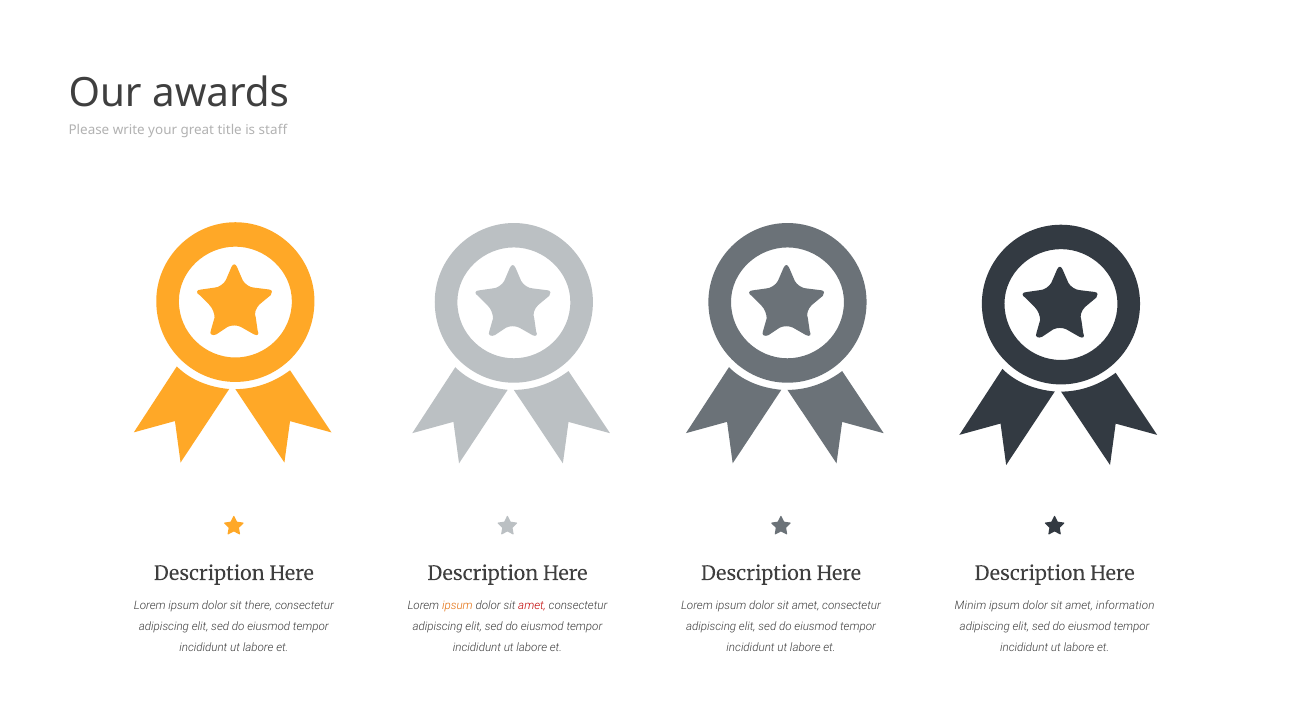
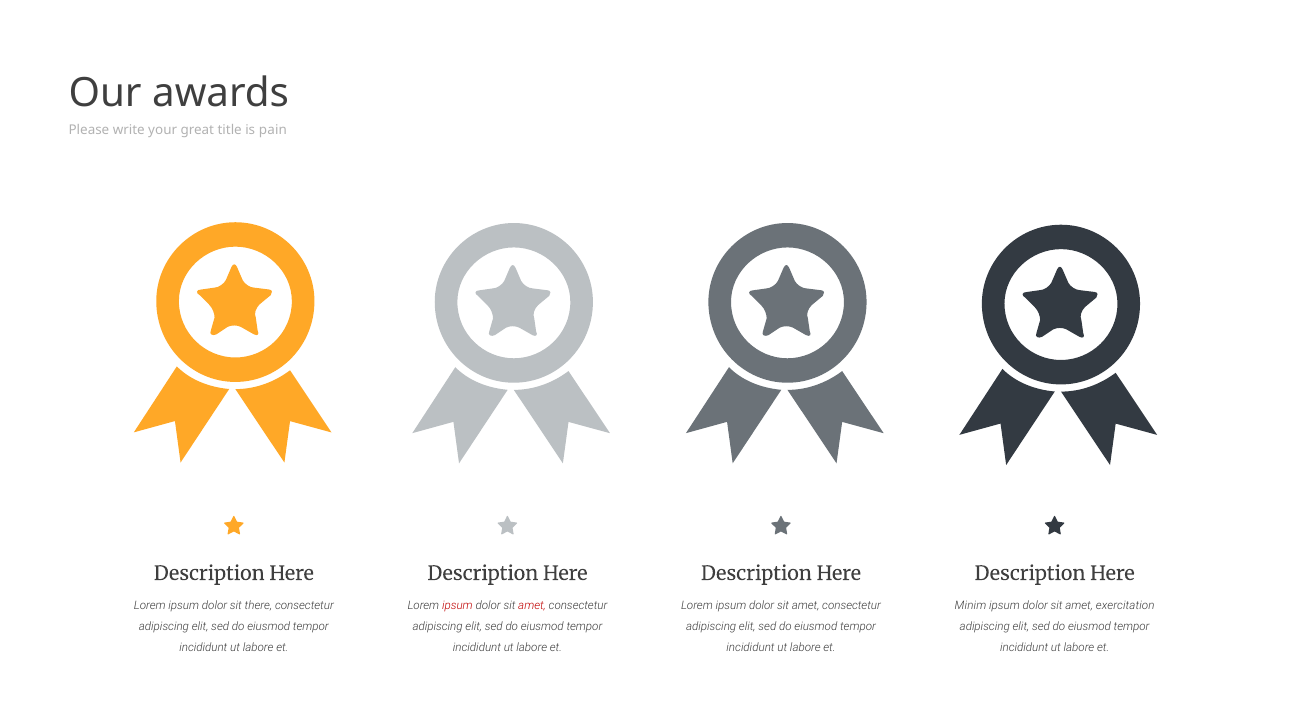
staff: staff -> pain
ipsum at (457, 606) colour: orange -> red
information: information -> exercitation
